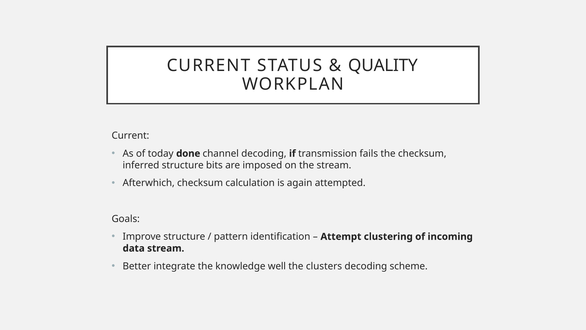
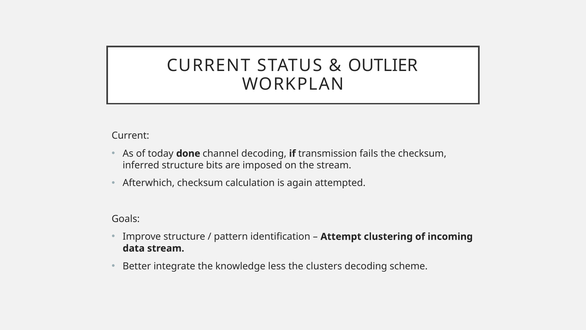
QUALITY: QUALITY -> OUTLIER
well: well -> less
